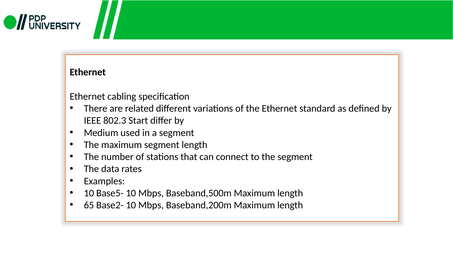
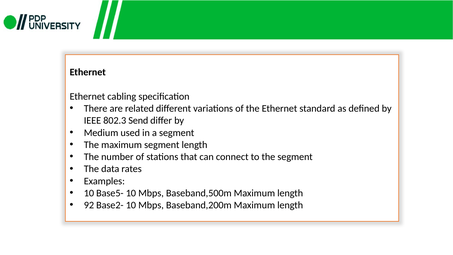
Start: Start -> Send
65: 65 -> 92
